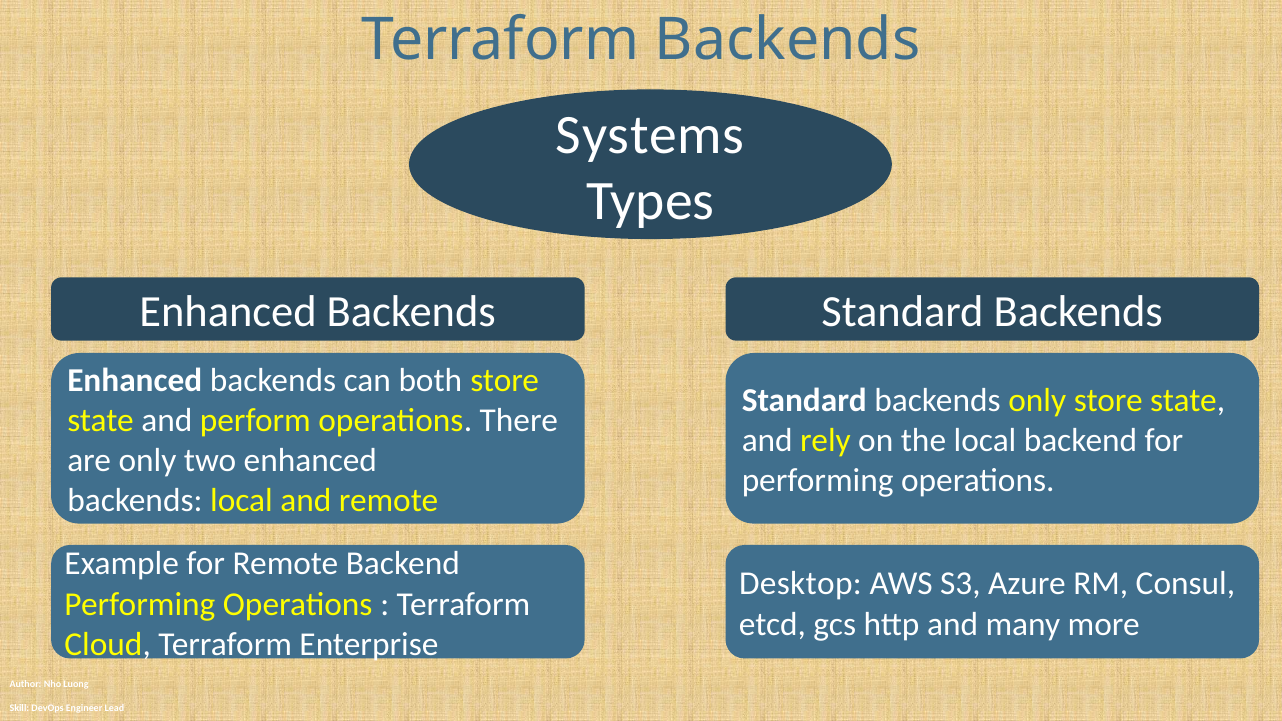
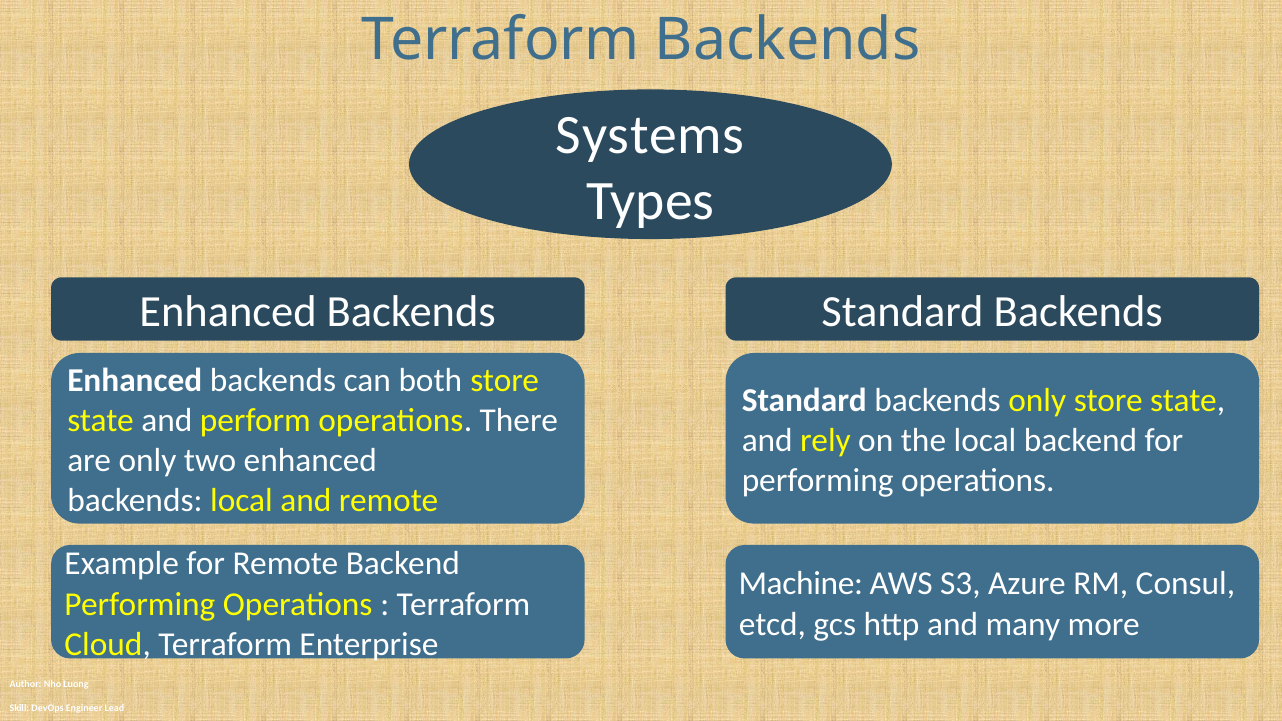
Desktop: Desktop -> Machine
